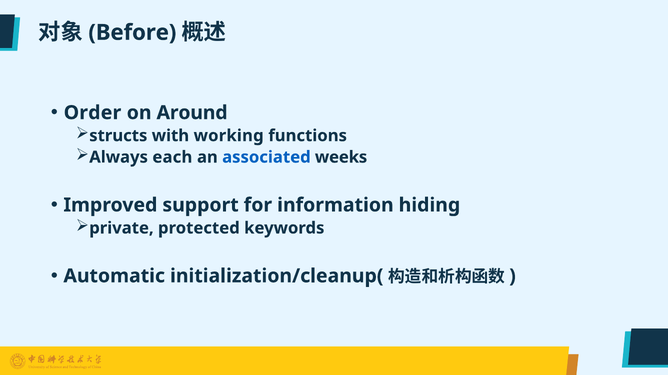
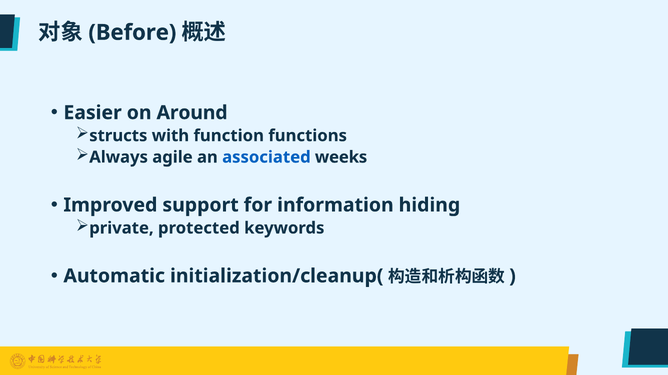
Order: Order -> Easier
working: working -> function
each: each -> agile
